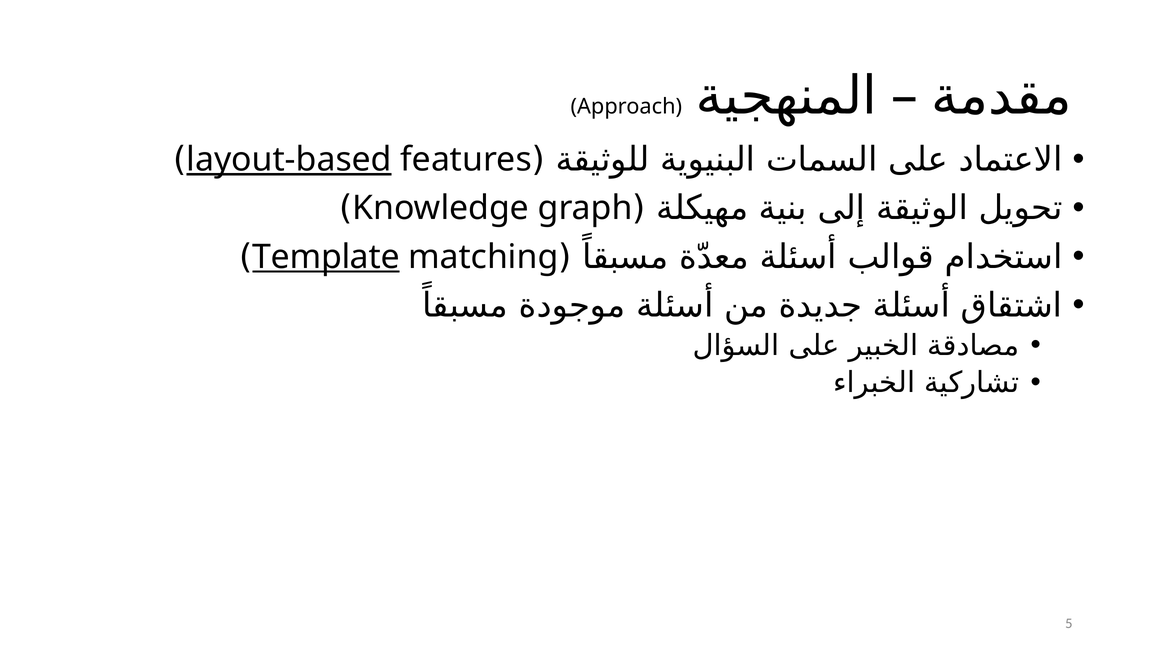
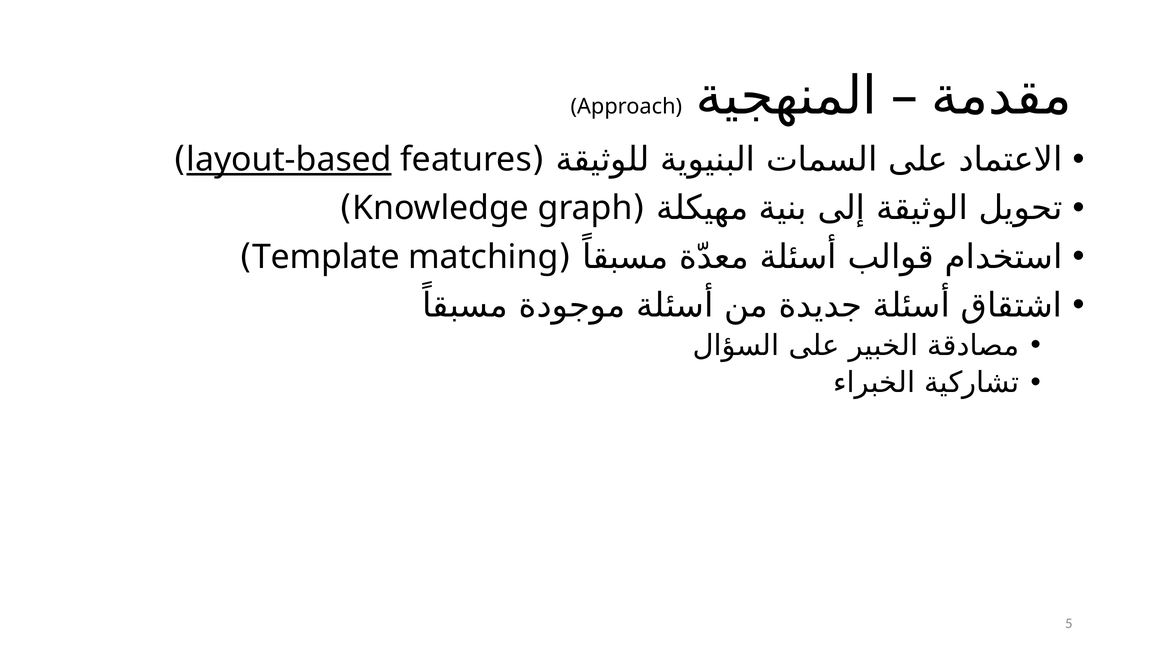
Template underline: present -> none
